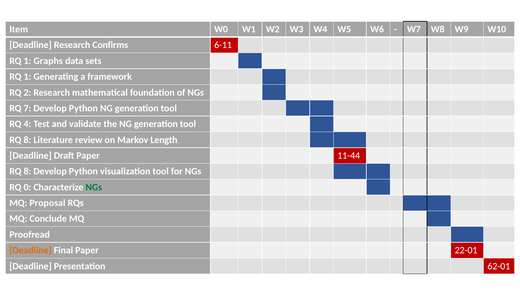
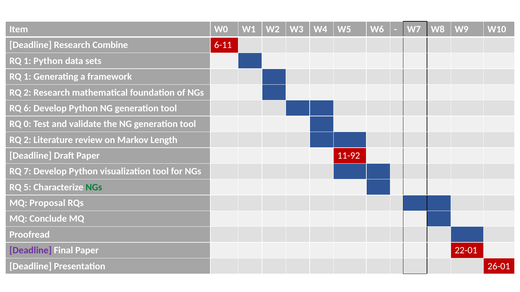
Confirms: Confirms -> Combine
1 Graphs: Graphs -> Python
7: 7 -> 6
4: 4 -> 0
8 at (27, 140): 8 -> 2
11-44: 11-44 -> 11-92
8 at (27, 172): 8 -> 7
0: 0 -> 5
Deadline at (31, 251) colour: orange -> purple
62-01: 62-01 -> 26-01
